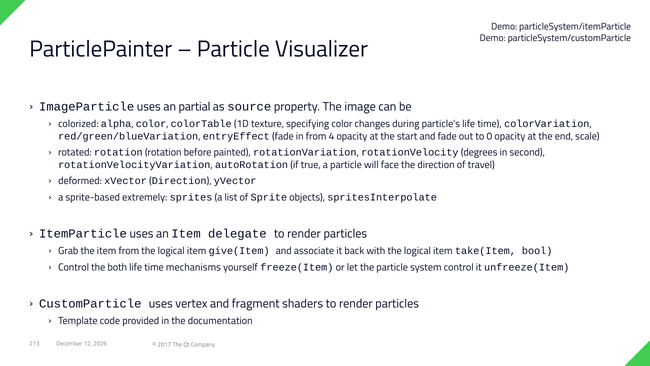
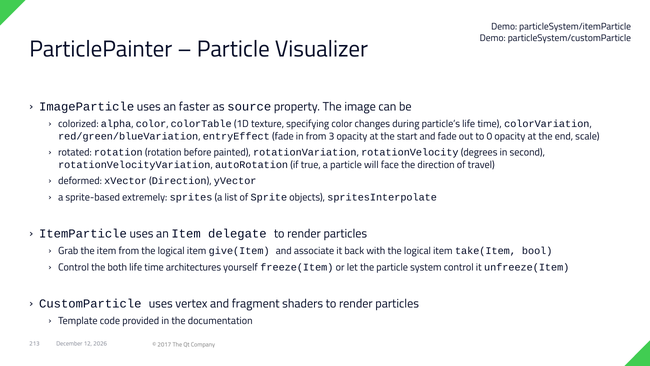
partial: partial -> faster
4: 4 -> 3
mechanisms: mechanisms -> architectures
